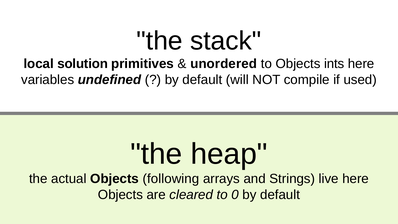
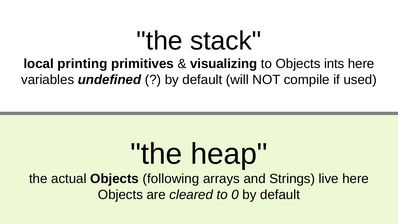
solution: solution -> printing
unordered: unordered -> visualizing
